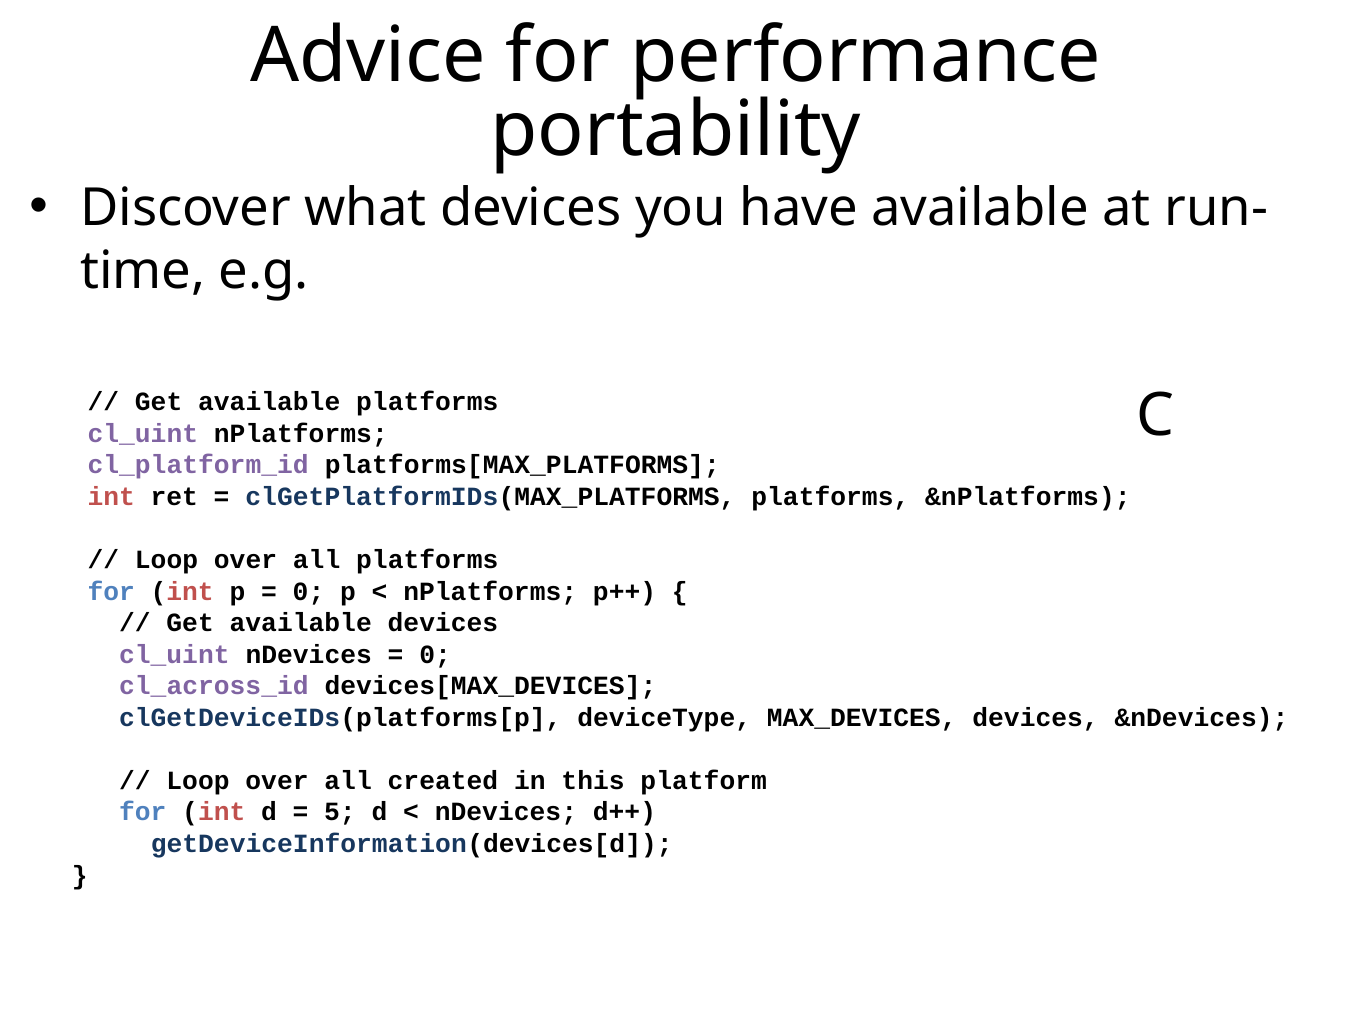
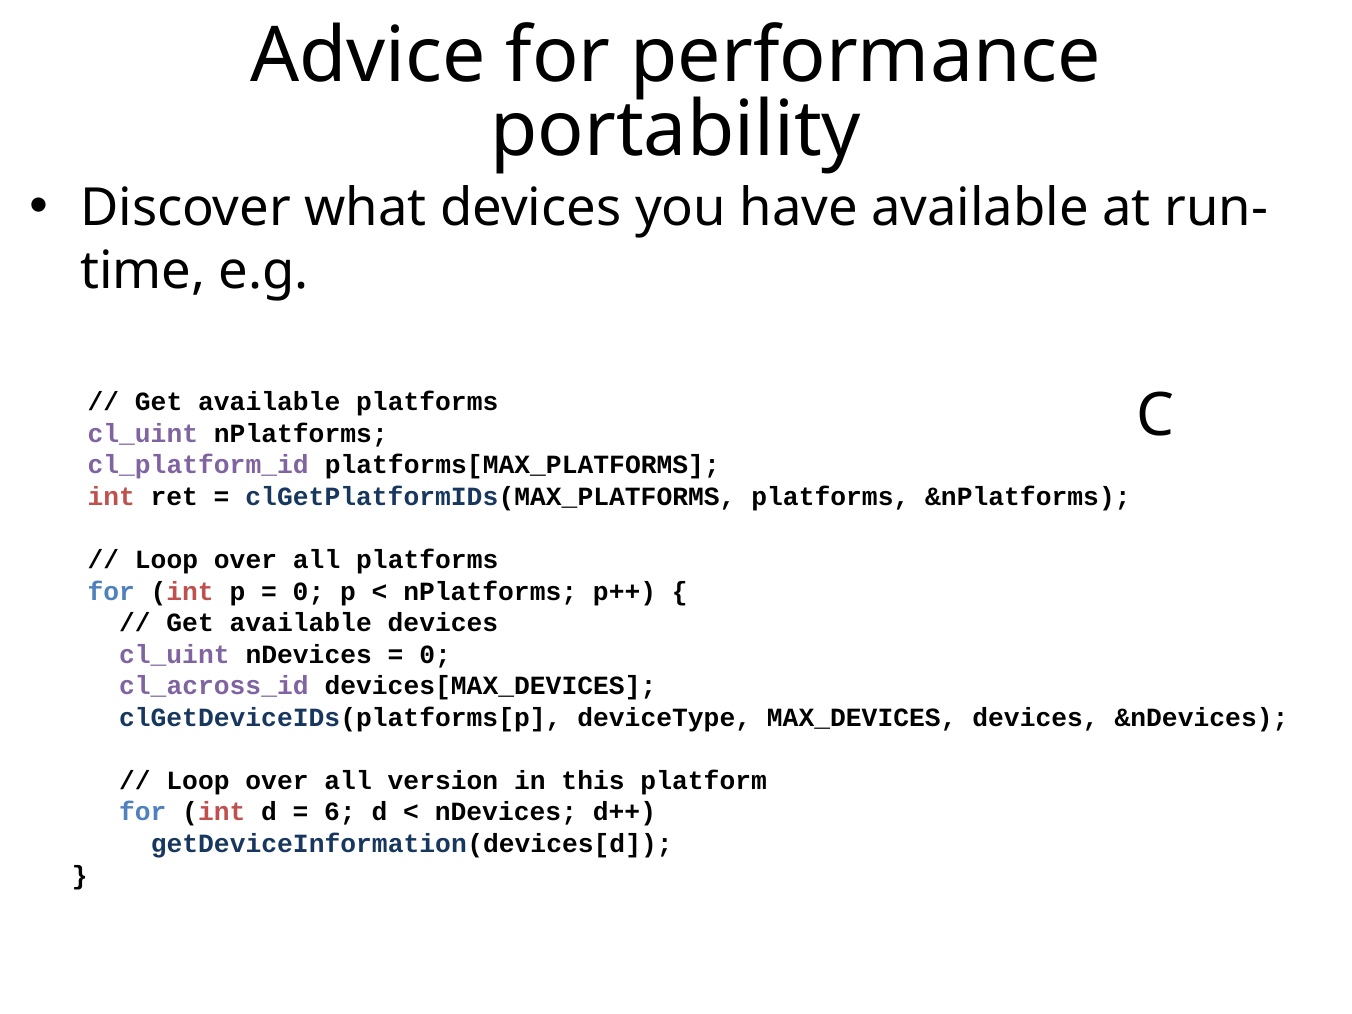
created: created -> version
5: 5 -> 6
